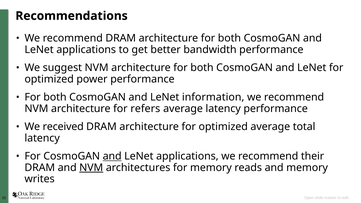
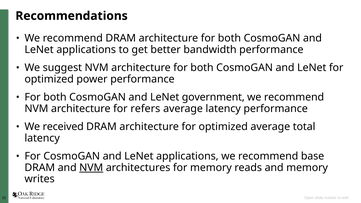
information: information -> government
and at (112, 156) underline: present -> none
their: their -> base
